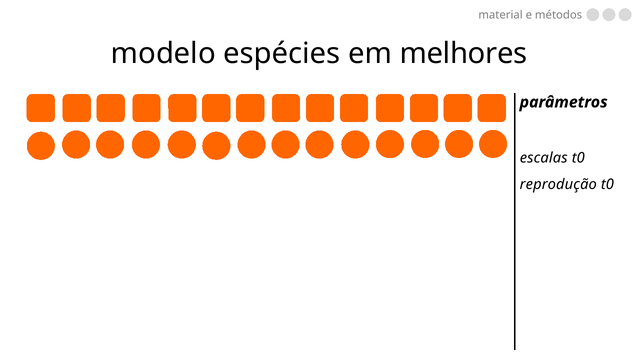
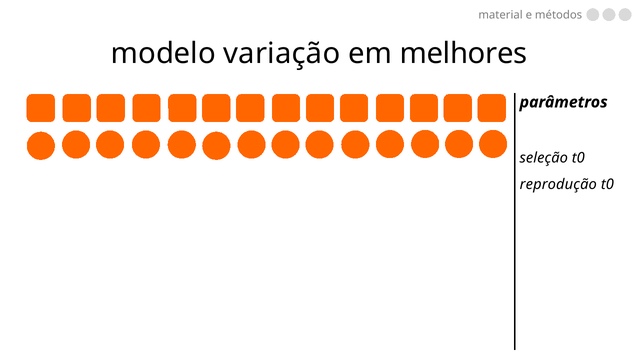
espécies: espécies -> variação
escalas: escalas -> seleção
